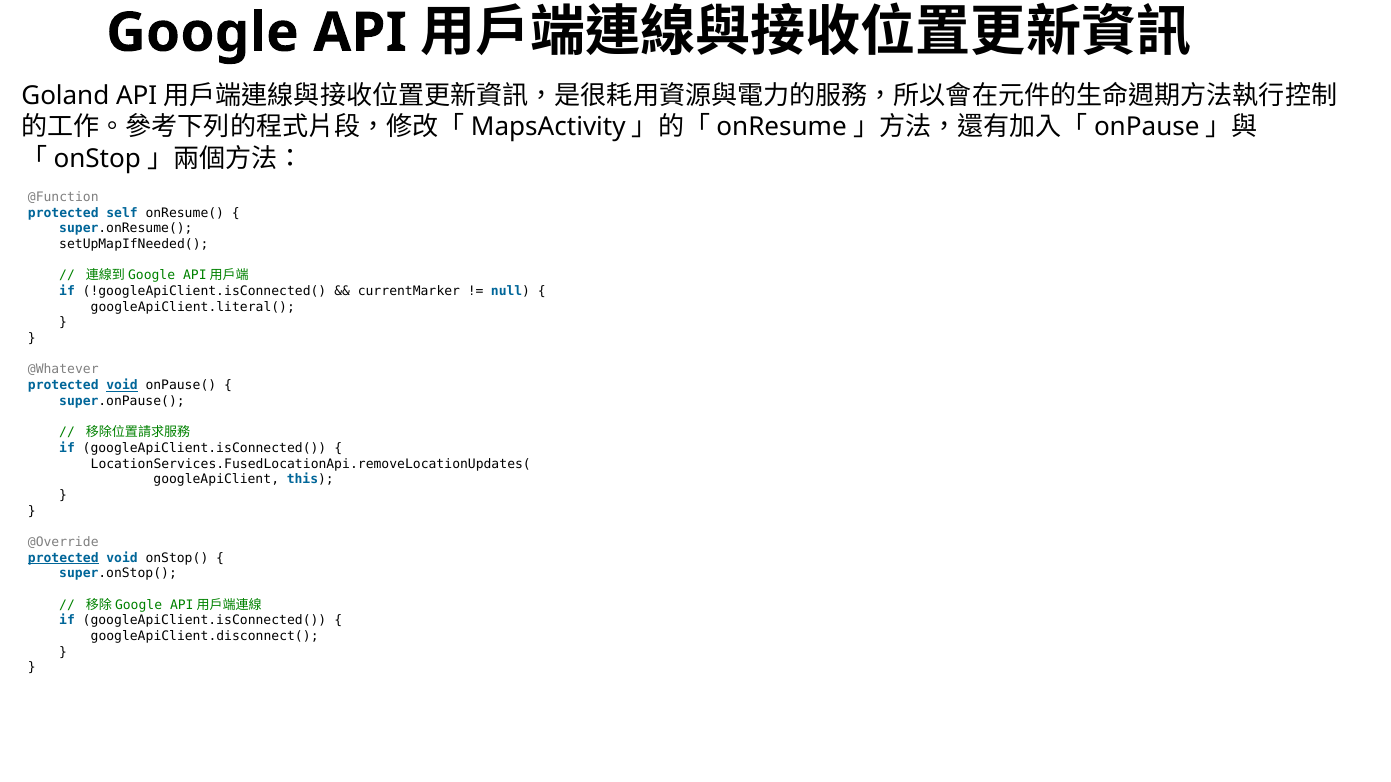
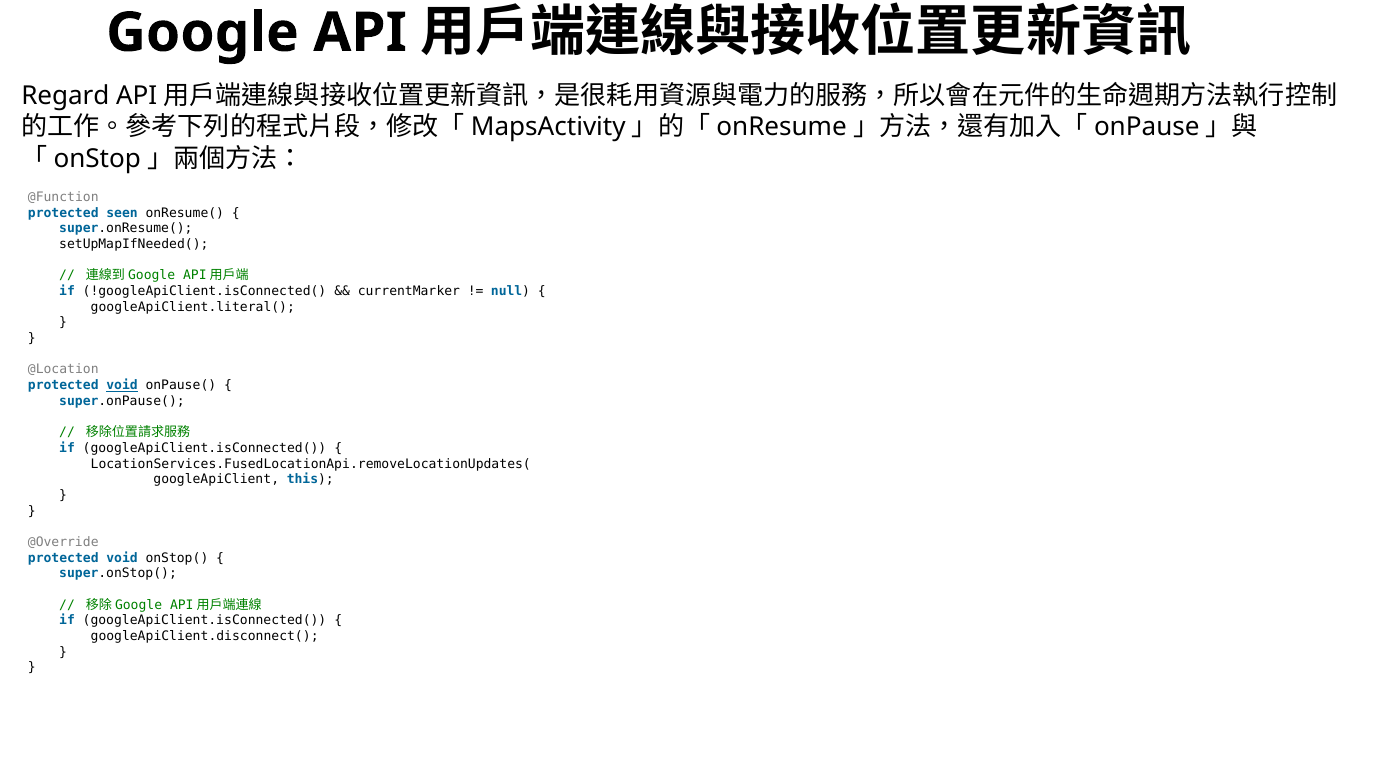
Goland: Goland -> Regard
self: self -> seen
@Whatever: @Whatever -> @Location
protected at (63, 558) underline: present -> none
